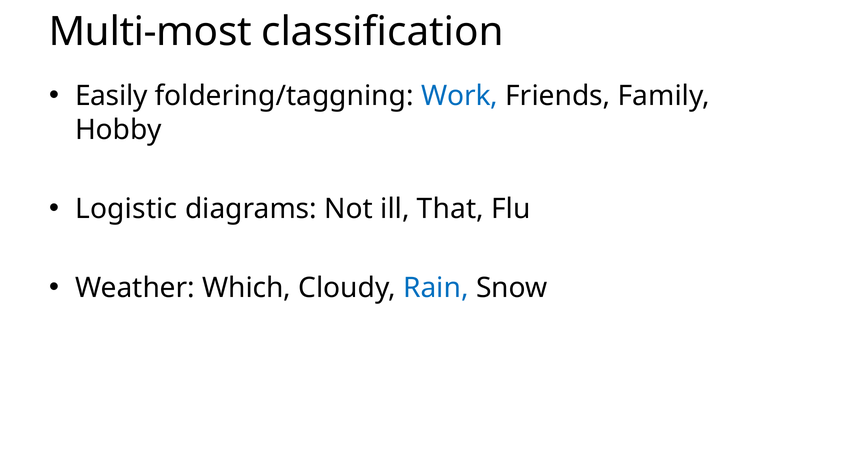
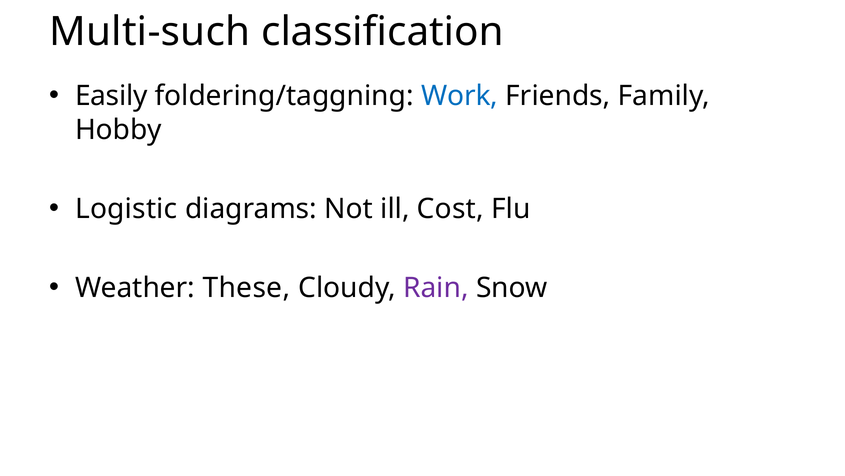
Multi-most: Multi-most -> Multi-such
That: That -> Cost
Which: Which -> These
Rain colour: blue -> purple
